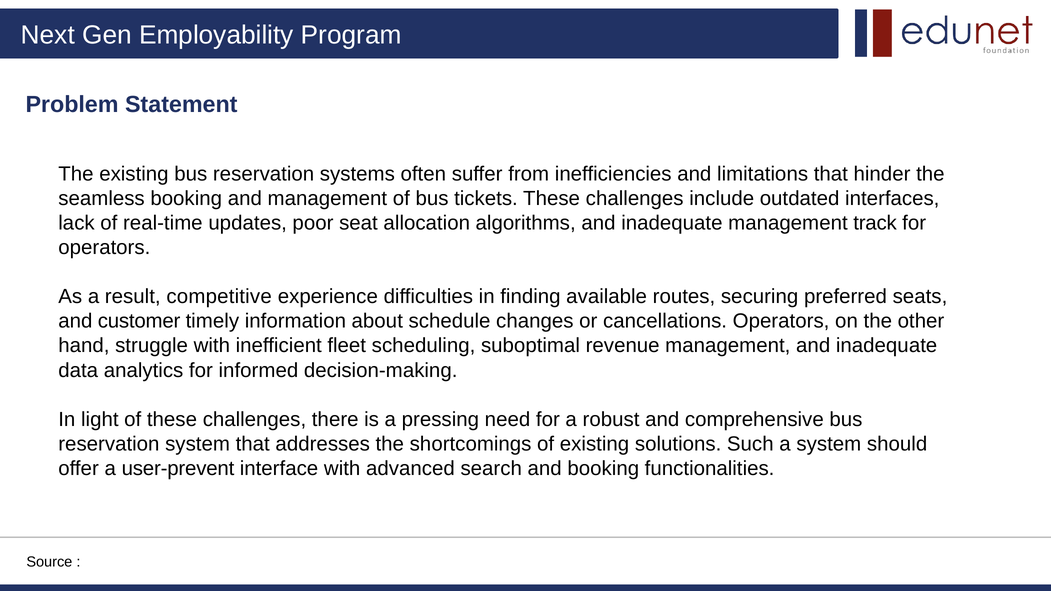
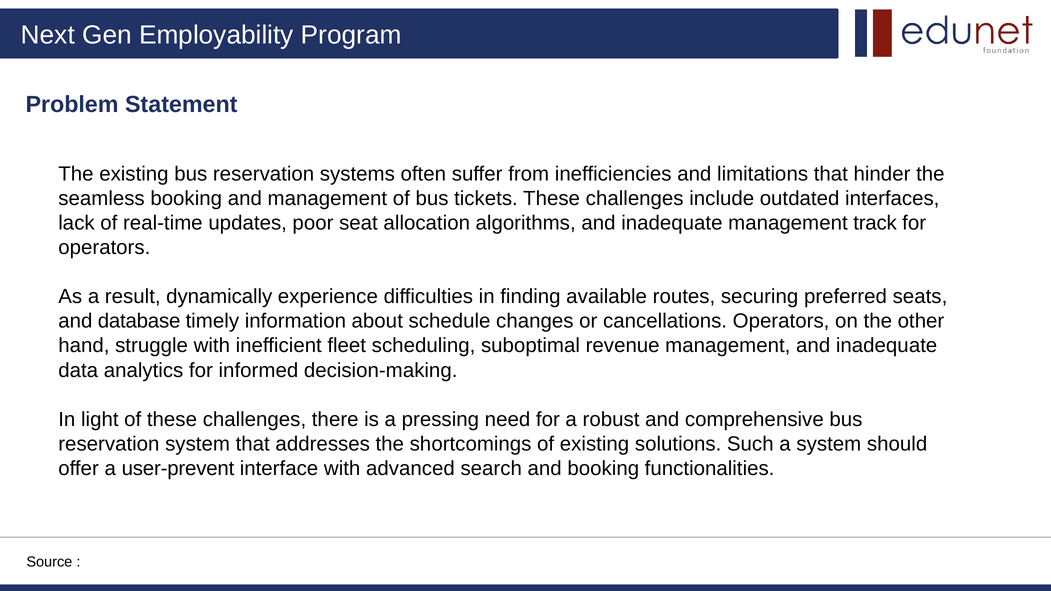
competitive: competitive -> dynamically
customer: customer -> database
